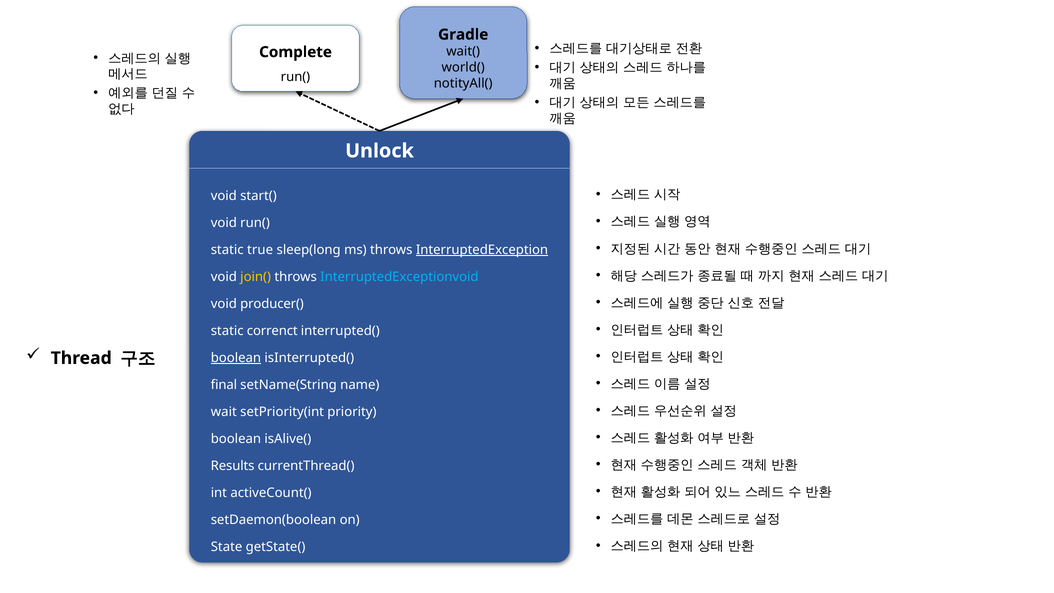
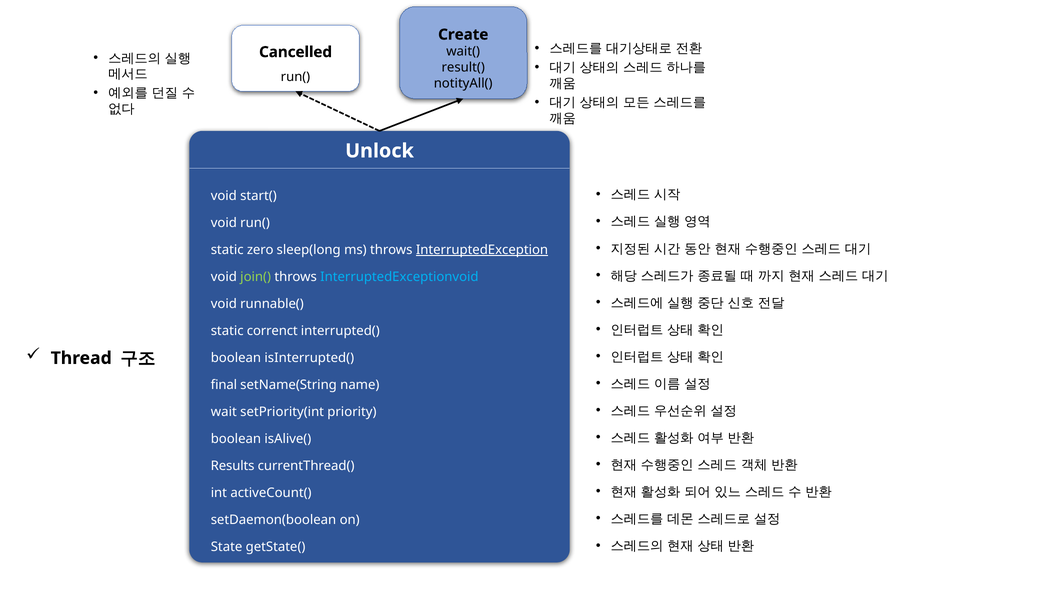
Gradle: Gradle -> Create
Complete: Complete -> Cancelled
world(: world( -> result(
true: true -> zero
join( colour: yellow -> light green
producer(: producer( -> runnable(
boolean at (236, 358) underline: present -> none
